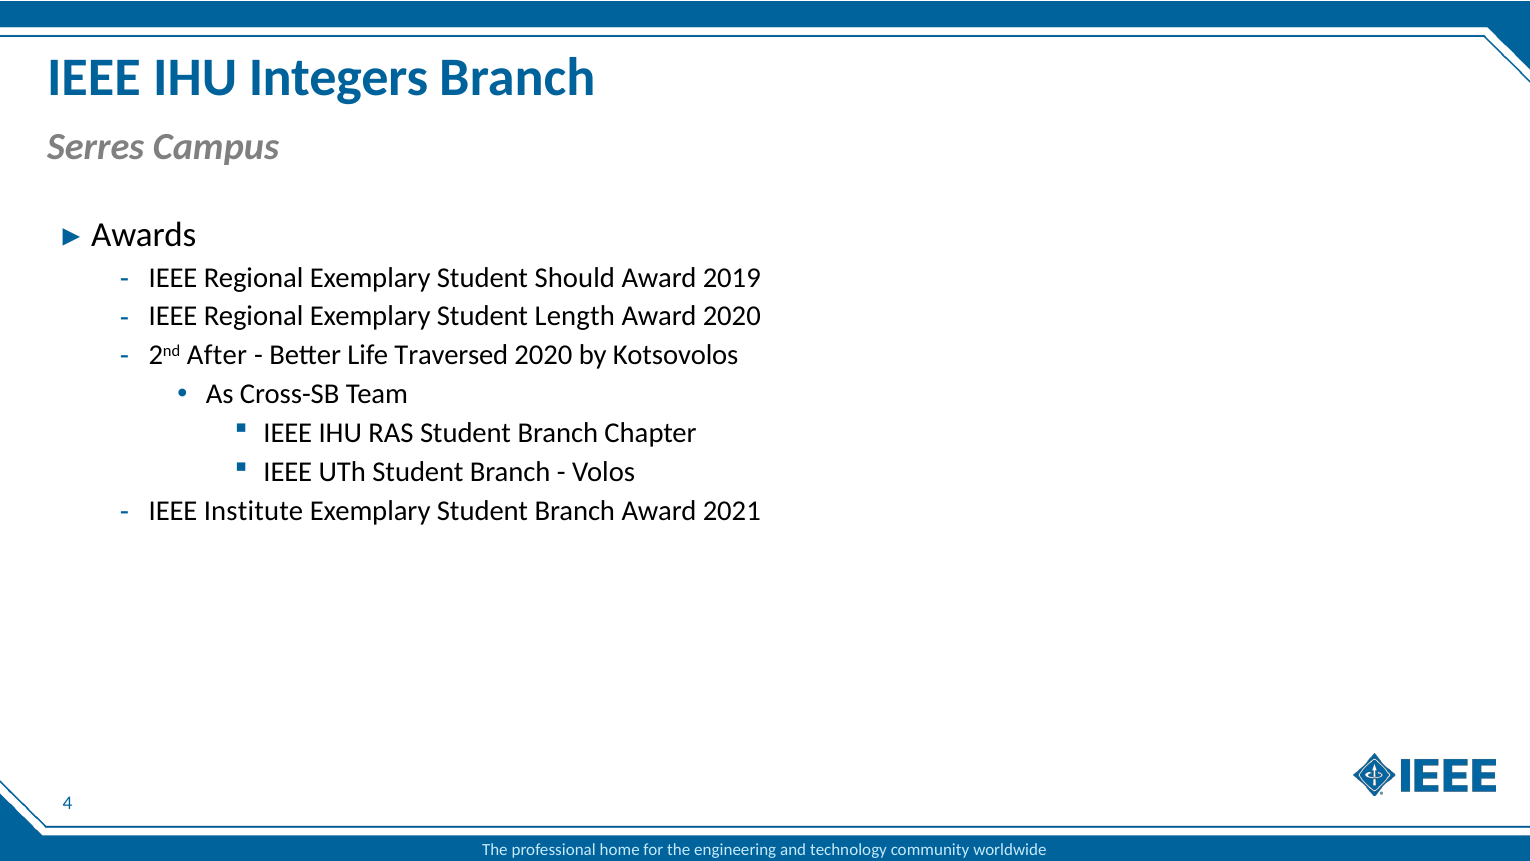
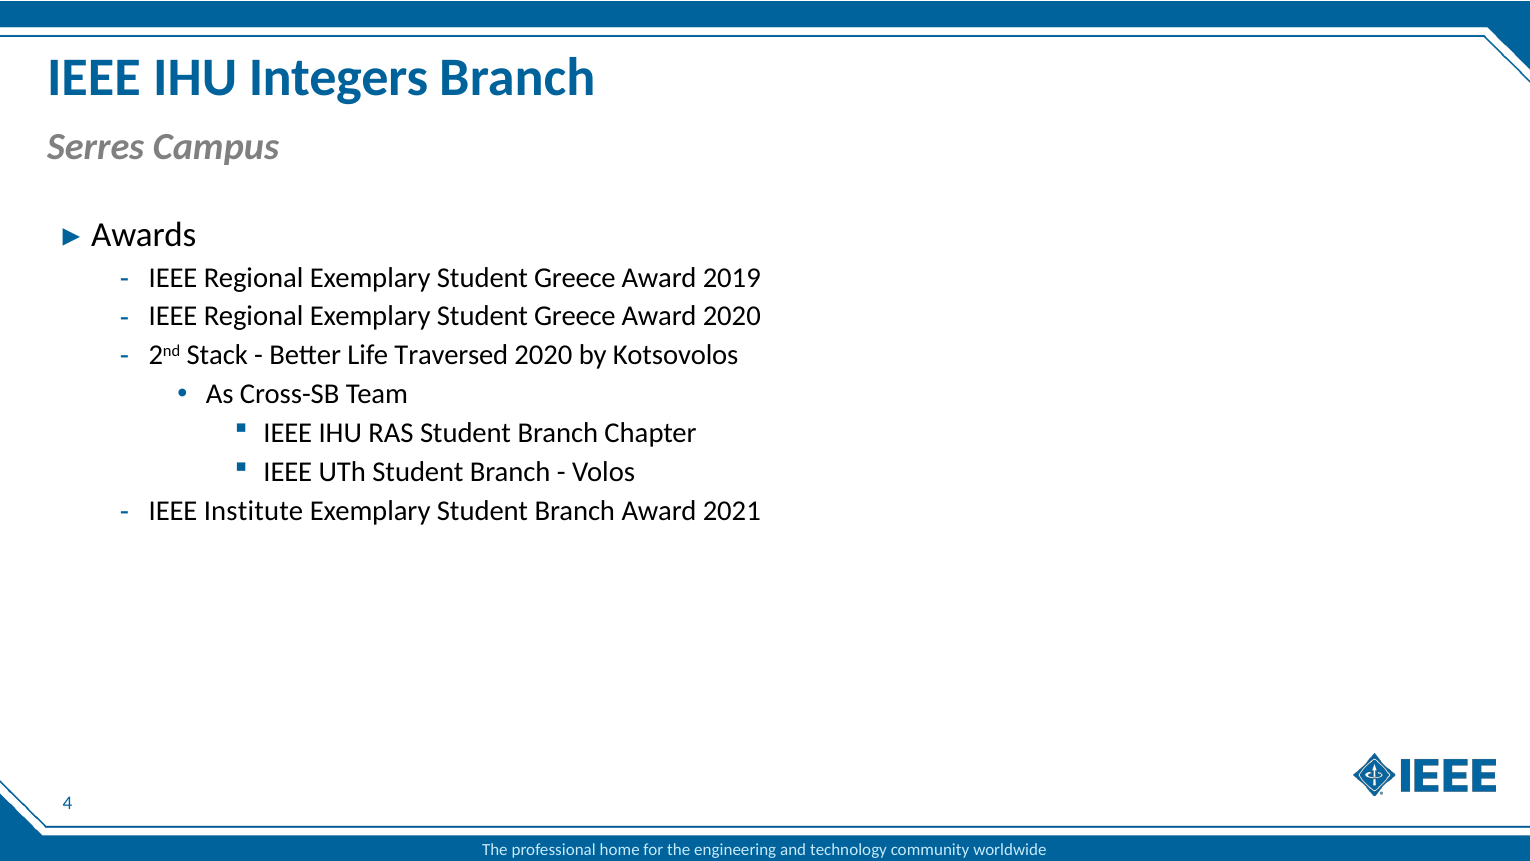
Should at (575, 277): Should -> Greece
Length at (575, 316): Length -> Greece
After: After -> Stack
